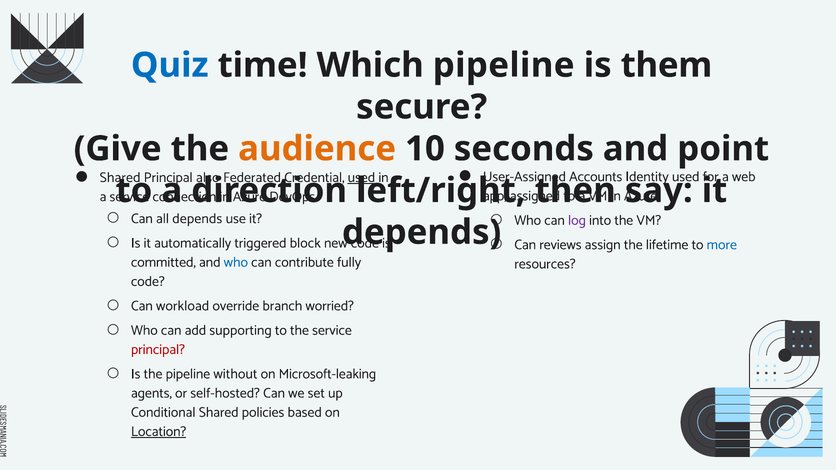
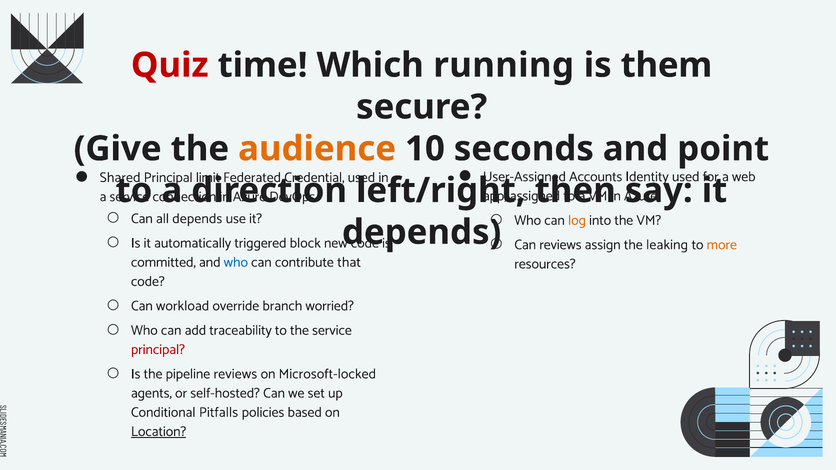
Quiz colour: blue -> red
Which pipeline: pipeline -> running
also: also -> limit
used at (361, 177) underline: present -> none
log colour: purple -> orange
lifetime: lifetime -> leaking
more colour: blue -> orange
fully: fully -> that
supporting: supporting -> traceability
pipeline without: without -> reviews
Microsoft-leaking: Microsoft-leaking -> Microsoft-locked
Conditional Shared: Shared -> Pitfalls
